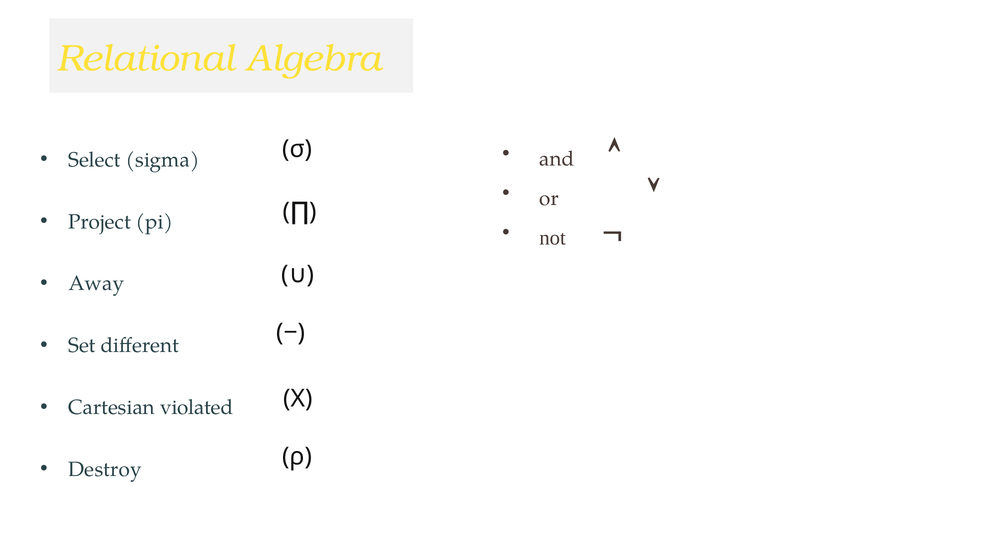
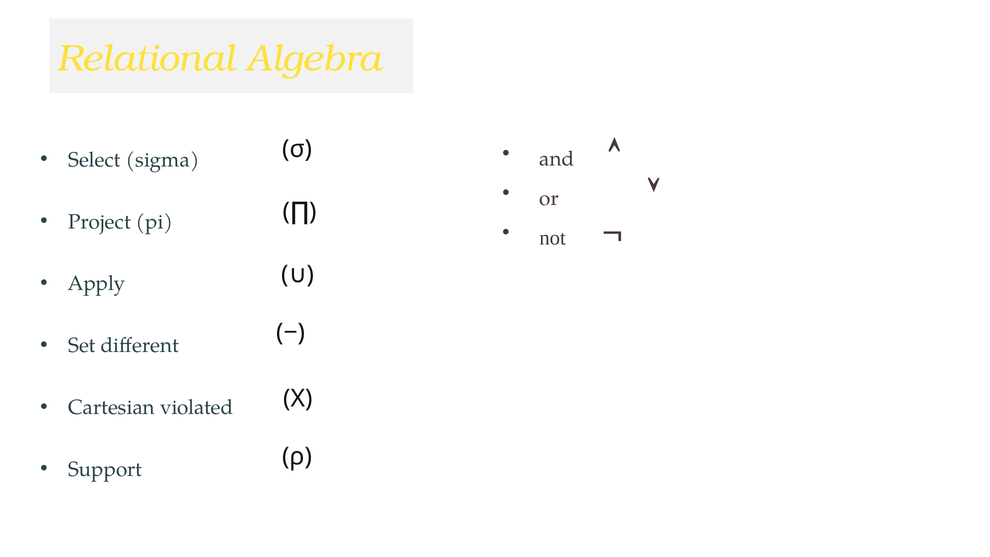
Away: Away -> Apply
Destroy: Destroy -> Support
